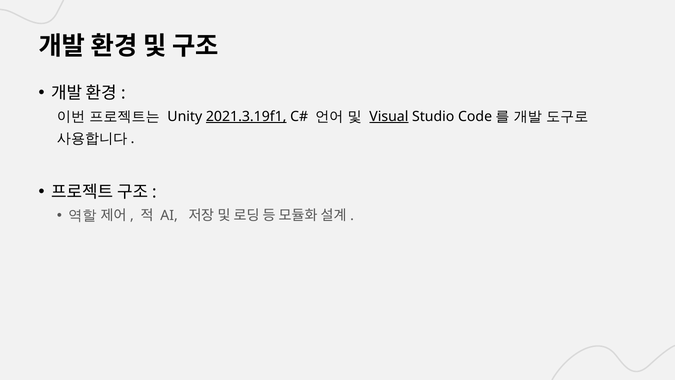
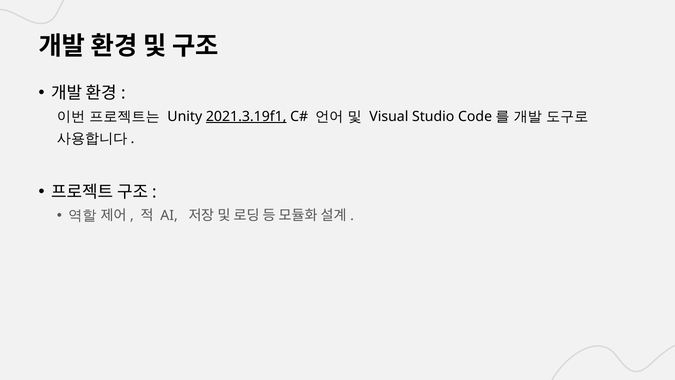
Visual underline: present -> none
